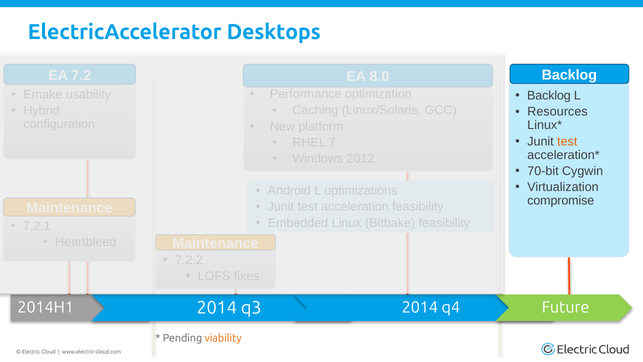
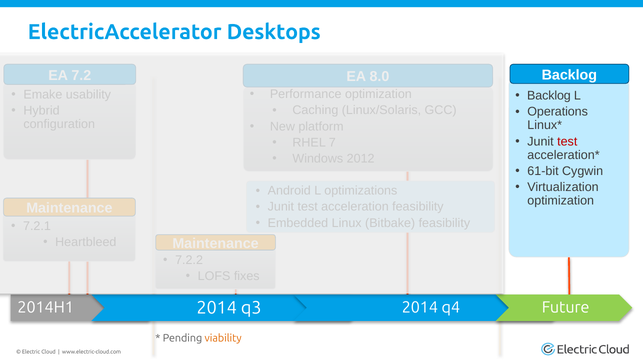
Resources: Resources -> Operations
test at (567, 141) colour: orange -> red
70-bit: 70-bit -> 61-bit
compromise at (561, 200): compromise -> optimization
